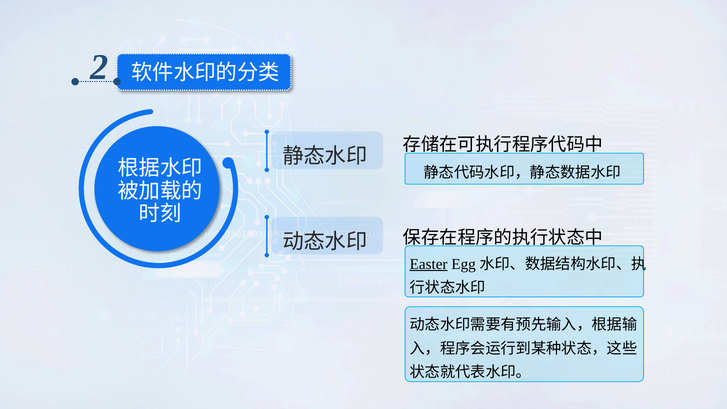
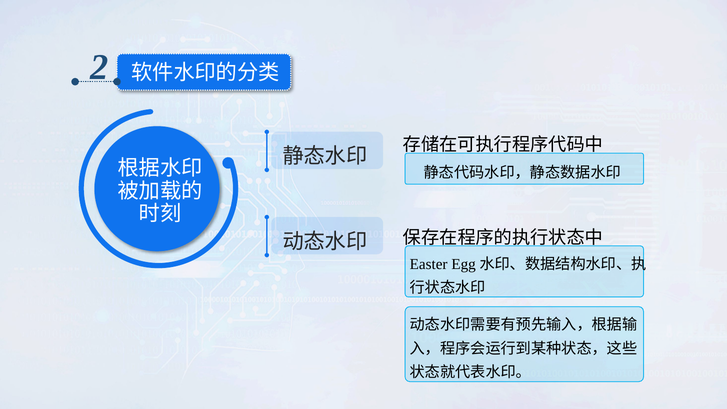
Easter underline: present -> none
